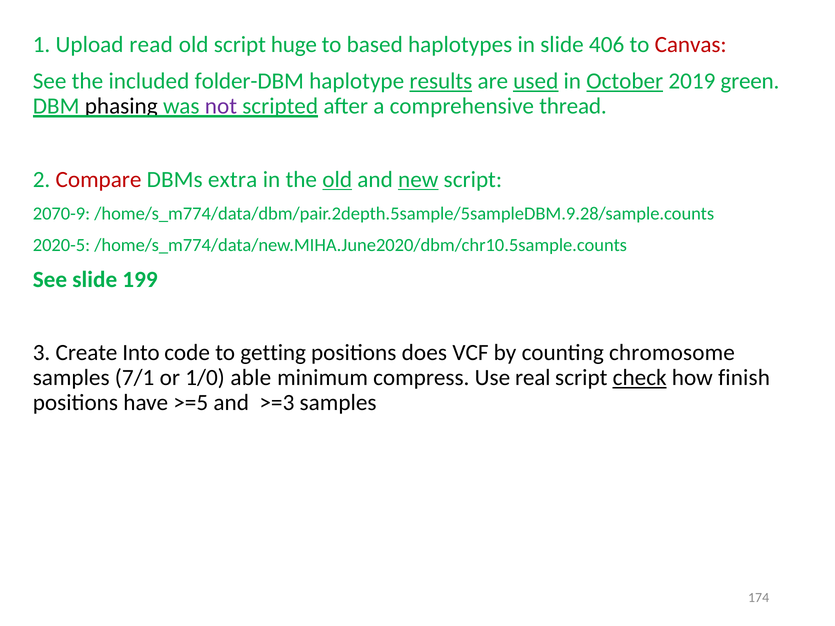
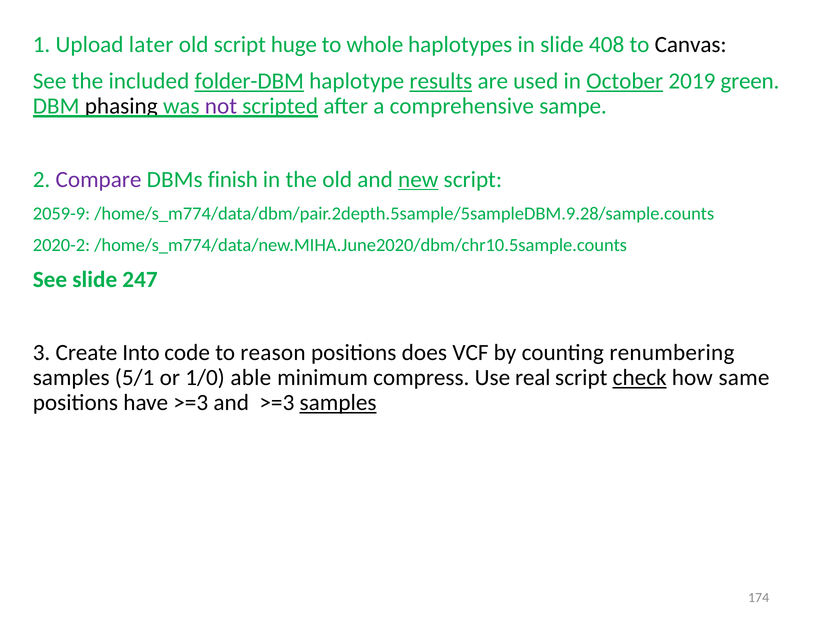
read: read -> later
based: based -> whole
406: 406 -> 408
Canvas colour: red -> black
folder-DBM underline: none -> present
used underline: present -> none
thread: thread -> sampe
Compare colour: red -> purple
extra: extra -> finish
old at (337, 180) underline: present -> none
2070-9: 2070-9 -> 2059-9
2020-5: 2020-5 -> 2020-2
199: 199 -> 247
getting: getting -> reason
chromosome: chromosome -> renumbering
7/1: 7/1 -> 5/1
finish: finish -> same
have >=5: >=5 -> >=3
samples at (338, 403) underline: none -> present
